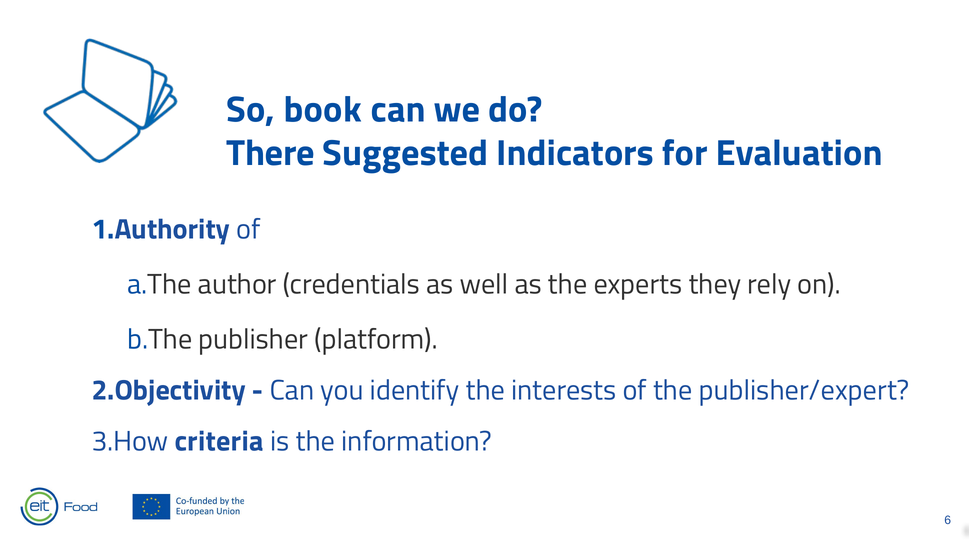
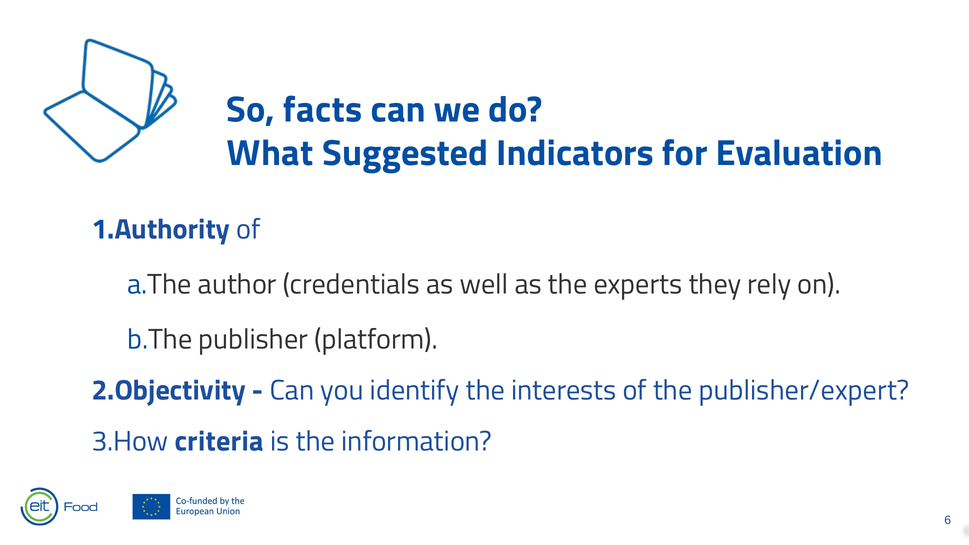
book: book -> facts
There: There -> What
